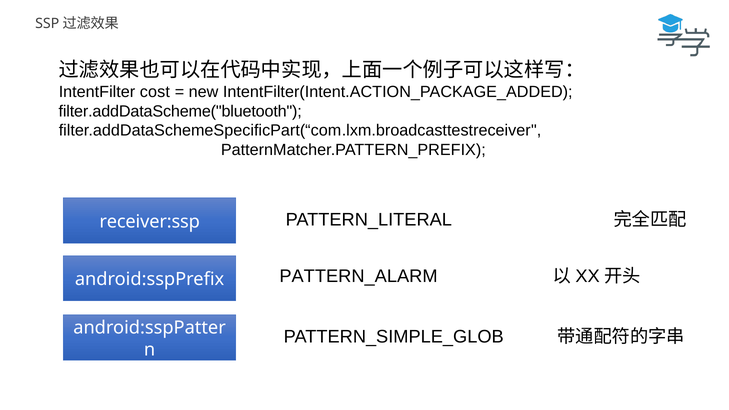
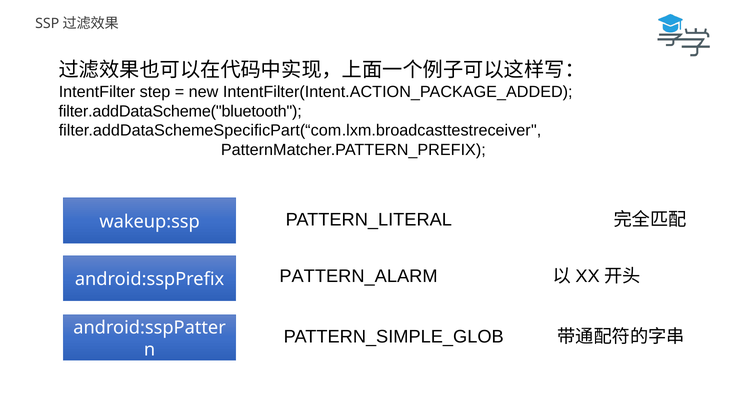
cost: cost -> step
receiver:ssp: receiver:ssp -> wakeup:ssp
